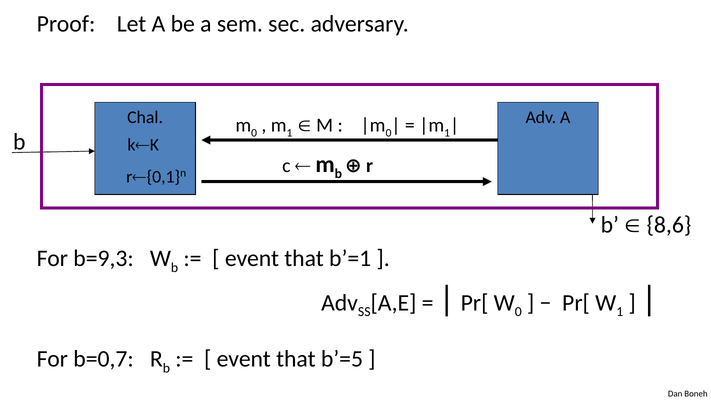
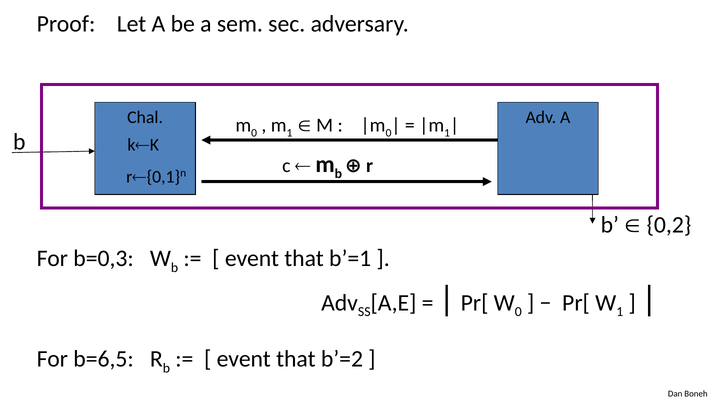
8,6: 8,6 -> 0,2
b=9,3: b=9,3 -> b=0,3
b=0,7: b=0,7 -> b=6,5
b’=5: b’=5 -> b’=2
